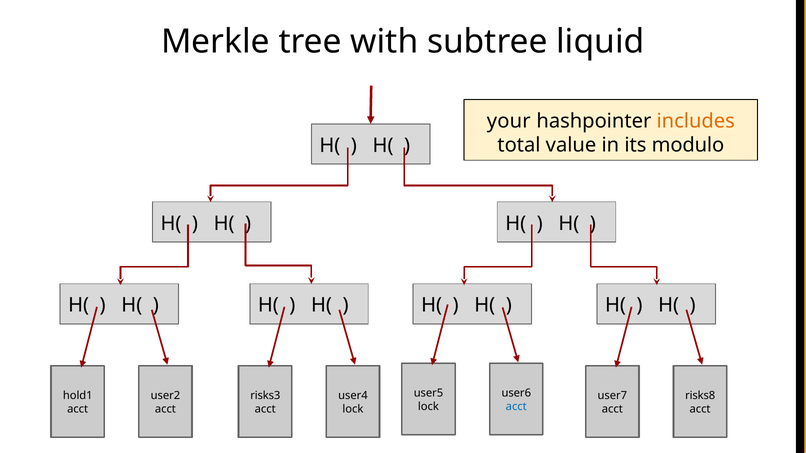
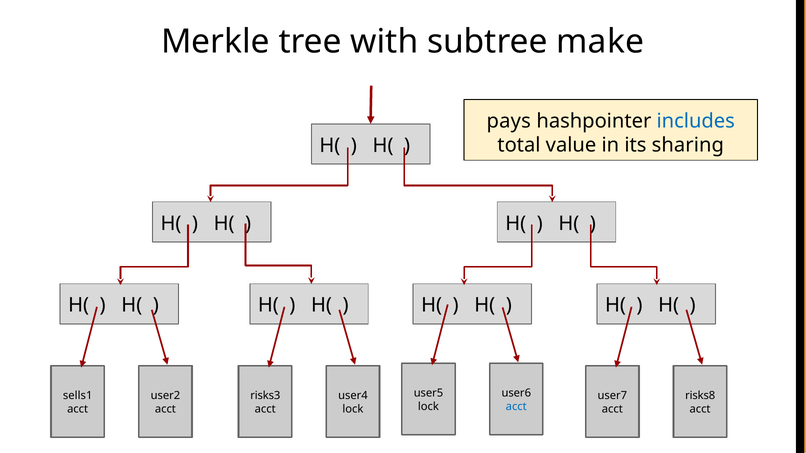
liquid: liquid -> make
your: your -> pays
includes colour: orange -> blue
modulo: modulo -> sharing
hold1: hold1 -> sells1
